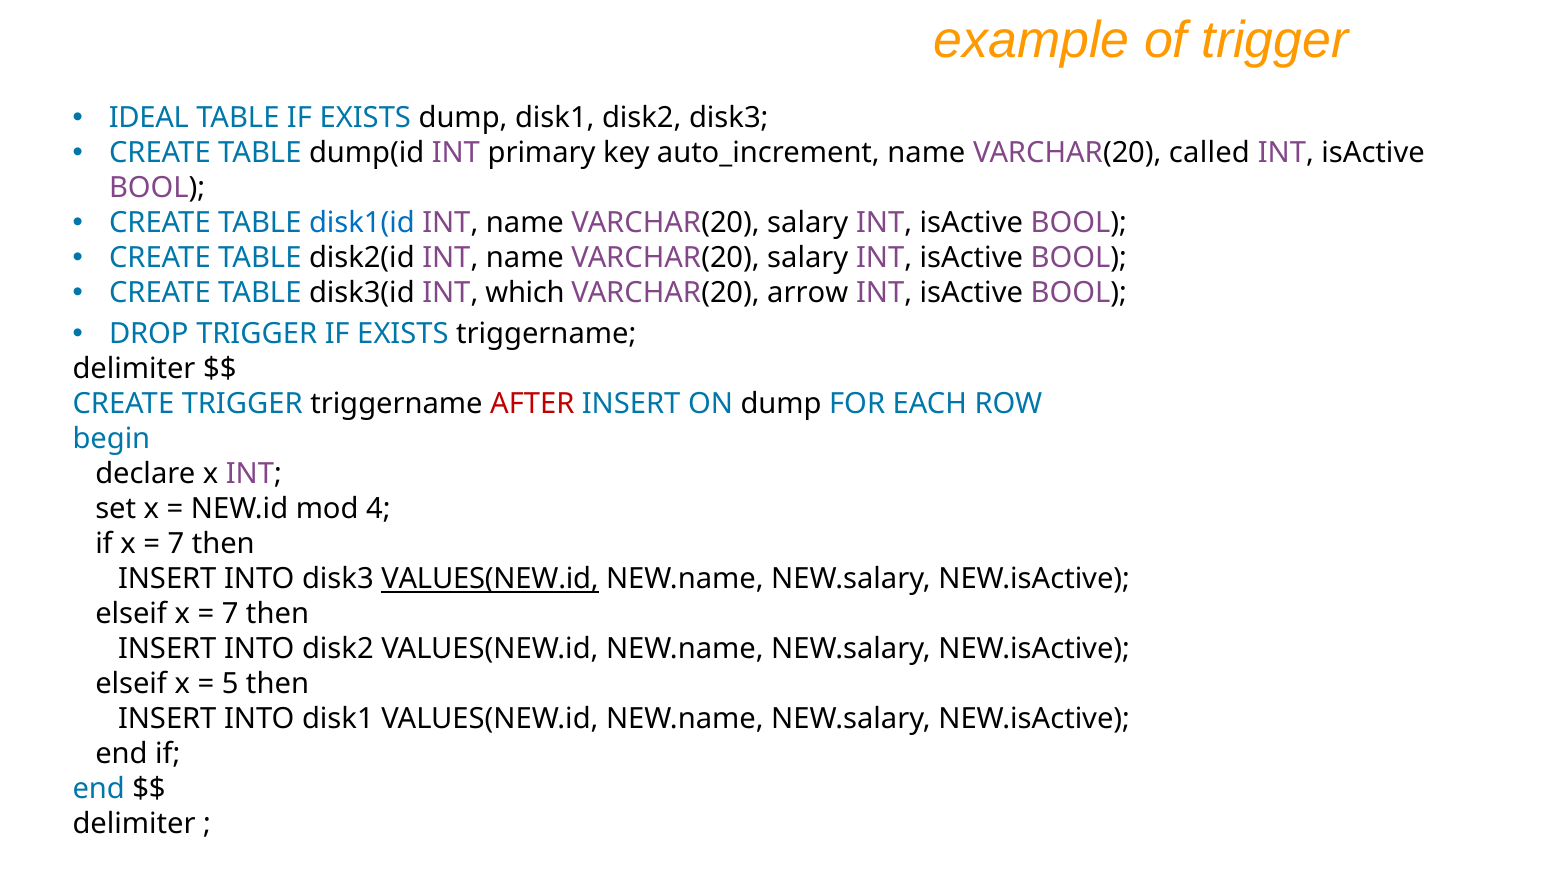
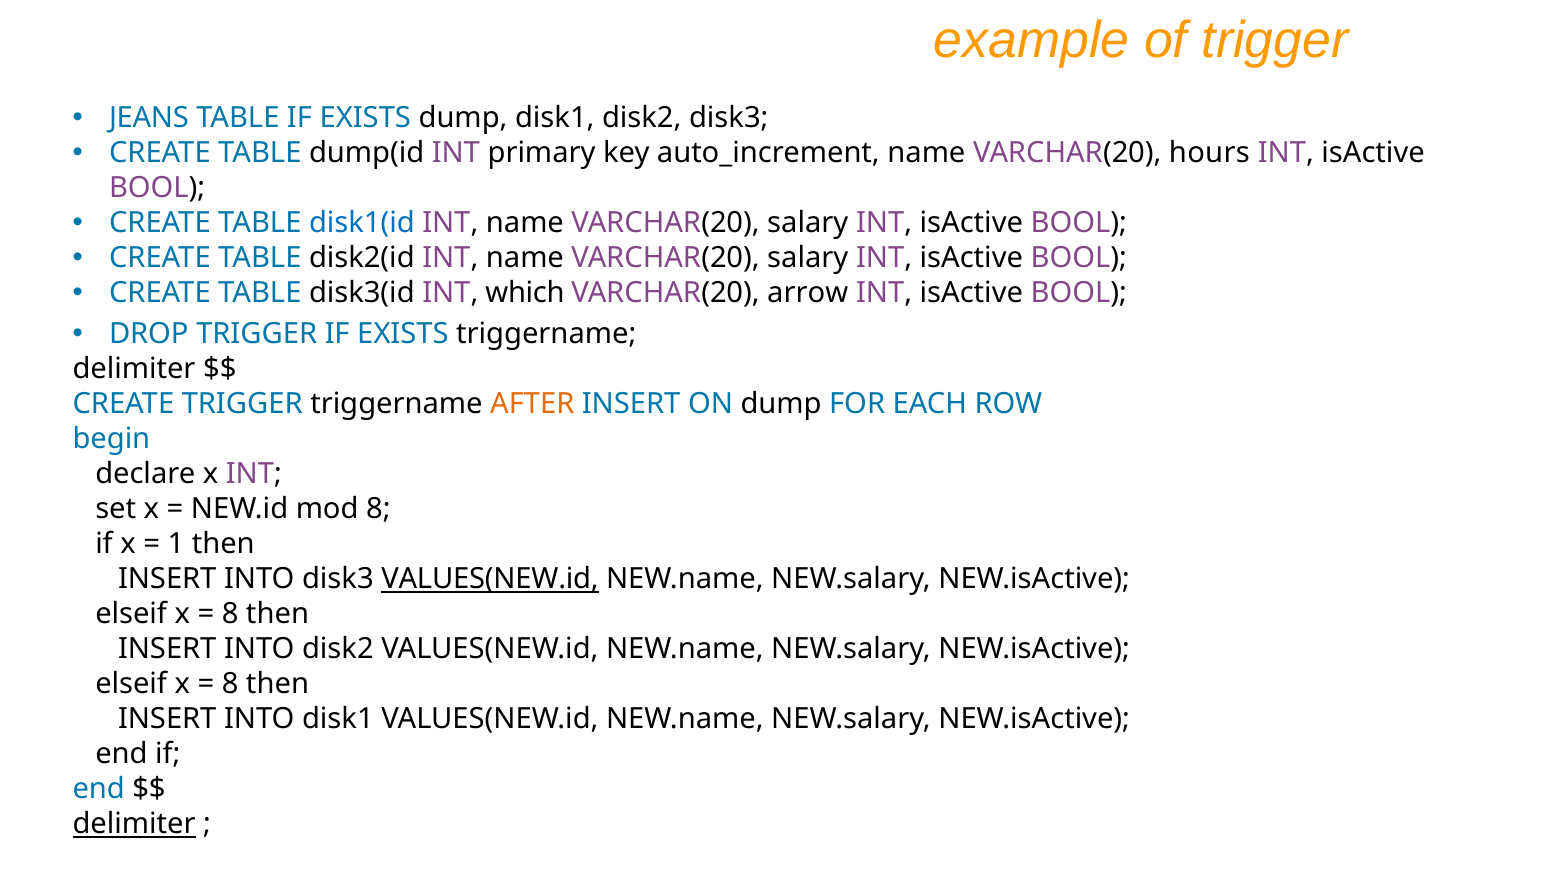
IDEAL: IDEAL -> JEANS
called: called -> hours
AFTER colour: red -> orange
mod 4: 4 -> 8
7 at (176, 544): 7 -> 1
7 at (230, 614): 7 -> 8
5 at (230, 684): 5 -> 8
delimiter at (134, 824) underline: none -> present
